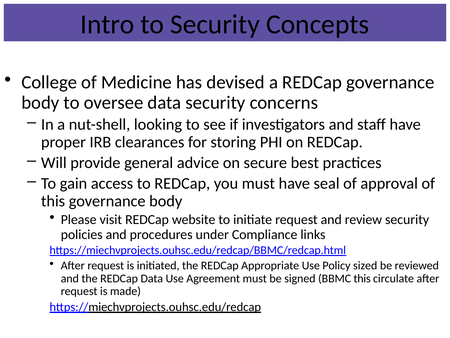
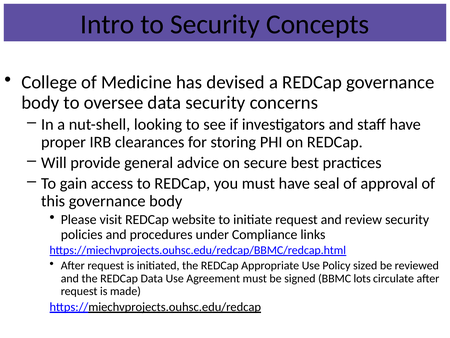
BBMC this: this -> lots
